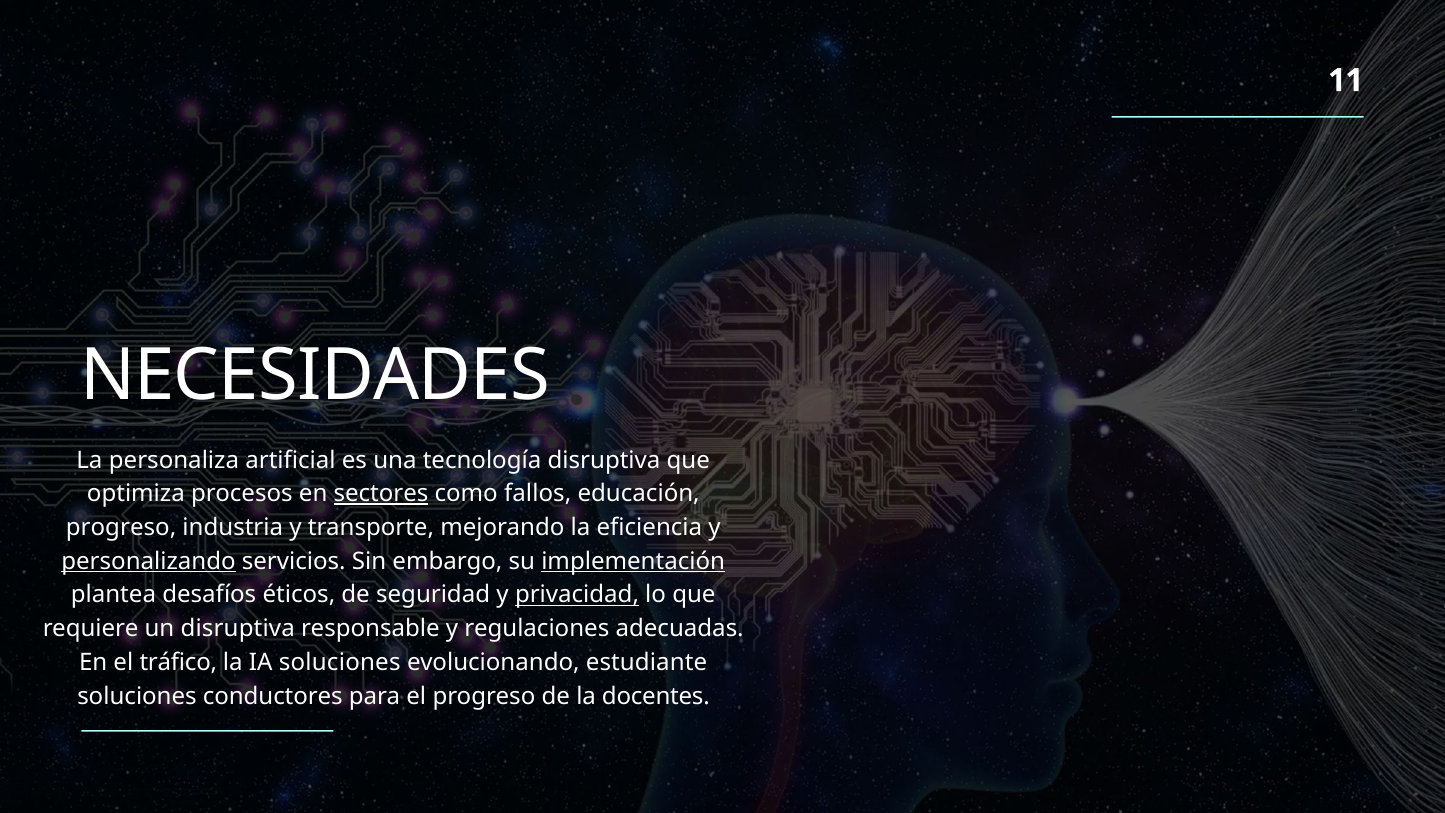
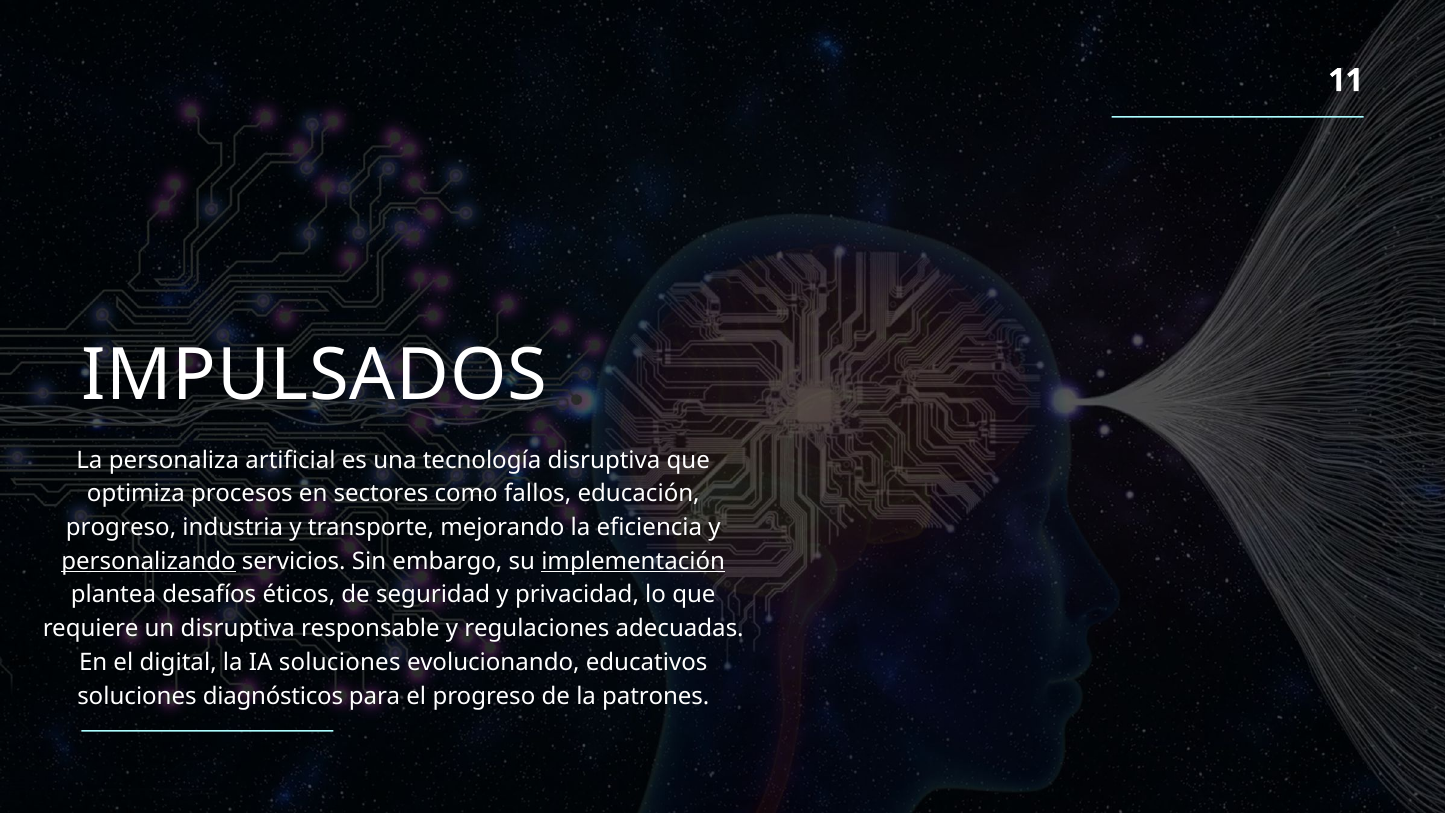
NECESIDADES: NECESIDADES -> IMPULSADOS
sectores underline: present -> none
privacidad underline: present -> none
tráfico: tráfico -> digital
estudiante: estudiante -> educativos
conductores: conductores -> diagnósticos
docentes: docentes -> patrones
